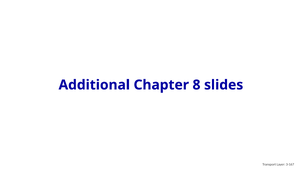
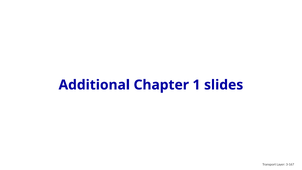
8: 8 -> 1
